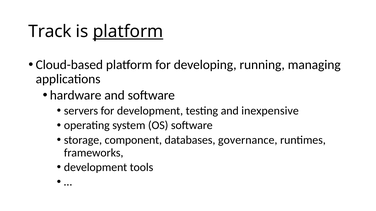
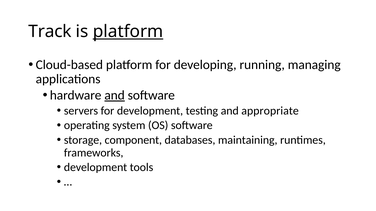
and at (115, 96) underline: none -> present
inexpensive: inexpensive -> appropriate
governance: governance -> maintaining
